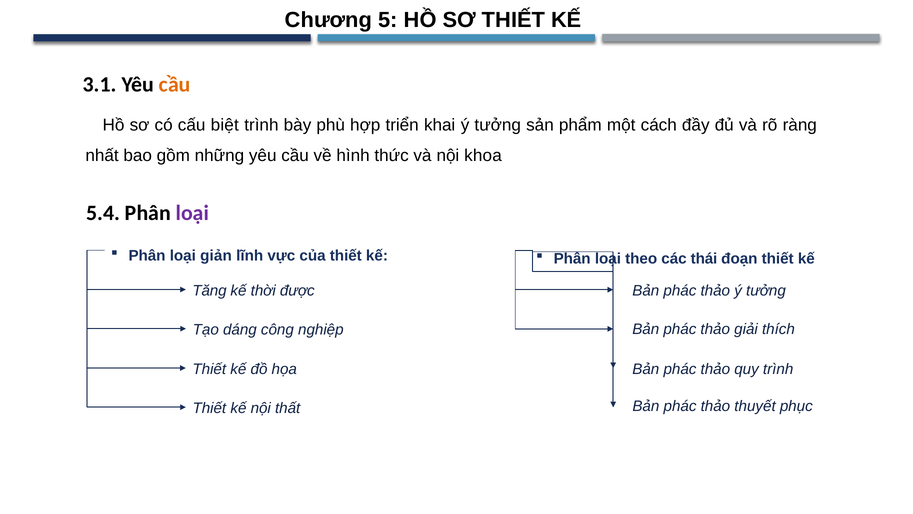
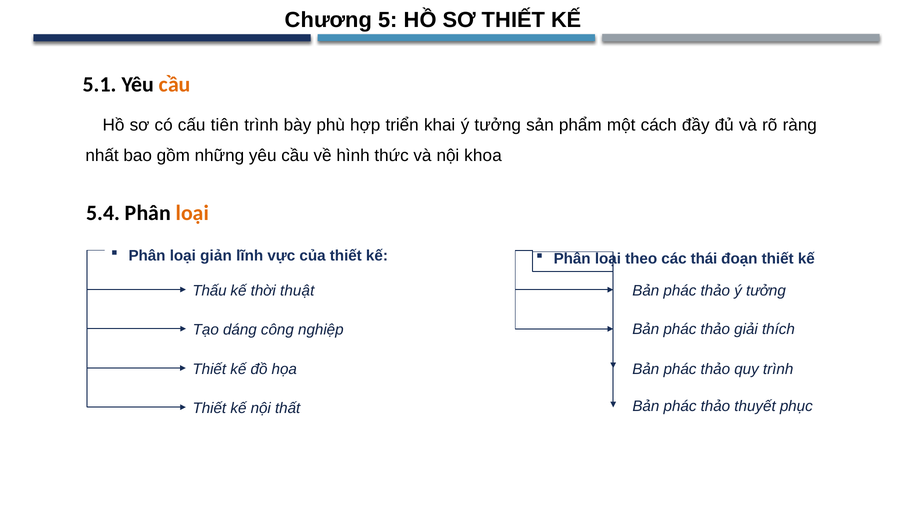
3.1: 3.1 -> 5.1
biệt: biệt -> tiên
loại at (192, 213) colour: purple -> orange
Tăng: Tăng -> Thấu
được: được -> thuật
